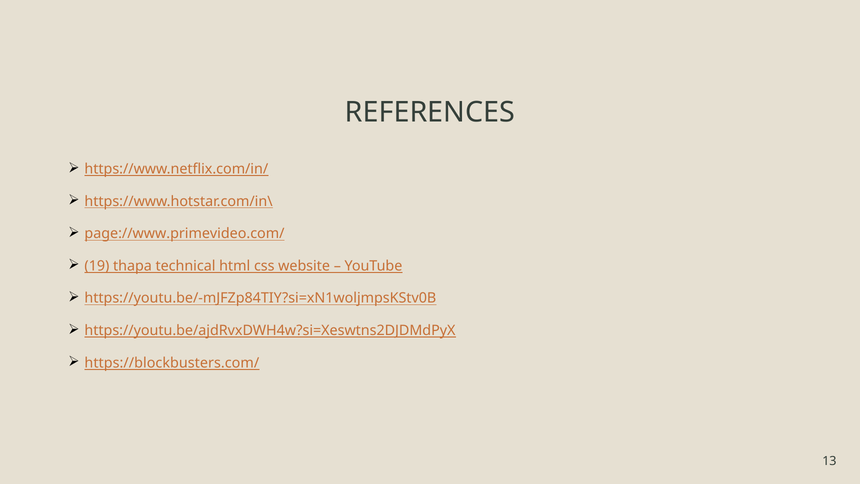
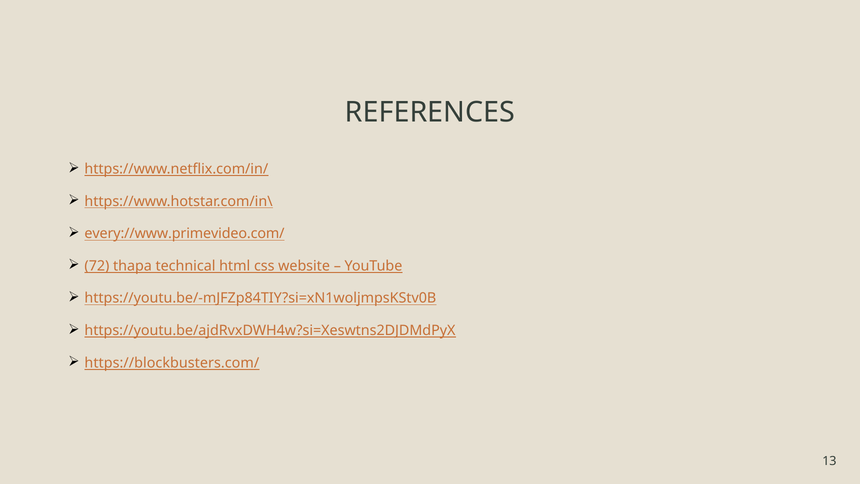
page://www.primevideo.com/: page://www.primevideo.com/ -> every://www.primevideo.com/
19: 19 -> 72
